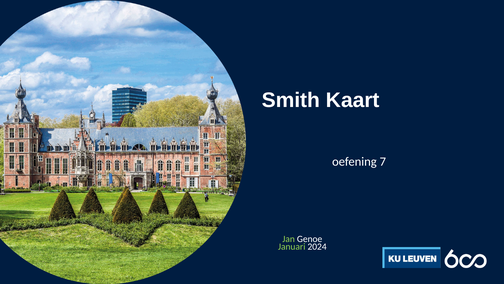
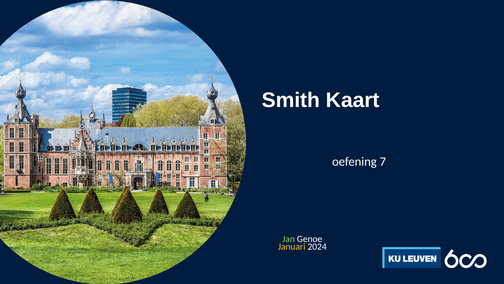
Januari colour: light green -> yellow
